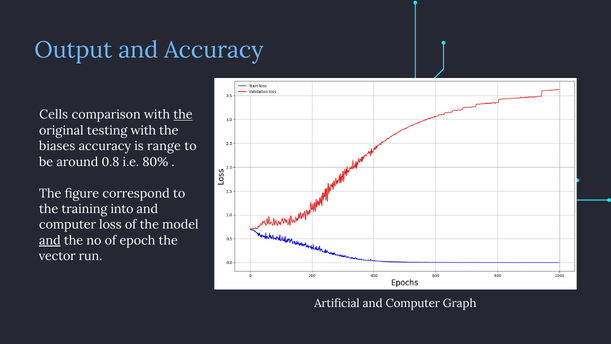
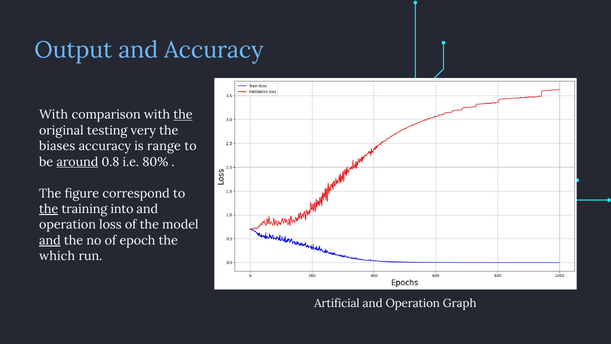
Cells at (54, 115): Cells -> With
testing with: with -> very
around underline: none -> present
the at (49, 209) underline: none -> present
computer at (68, 225): computer -> operation
vector: vector -> which
Computer at (413, 303): Computer -> Operation
